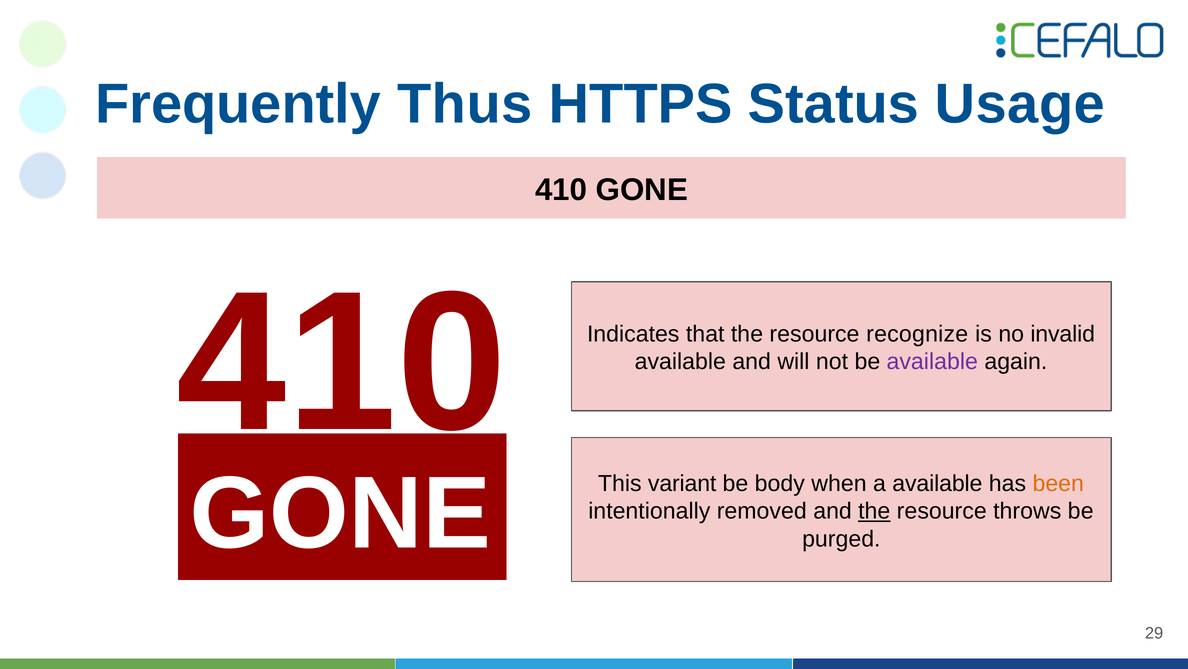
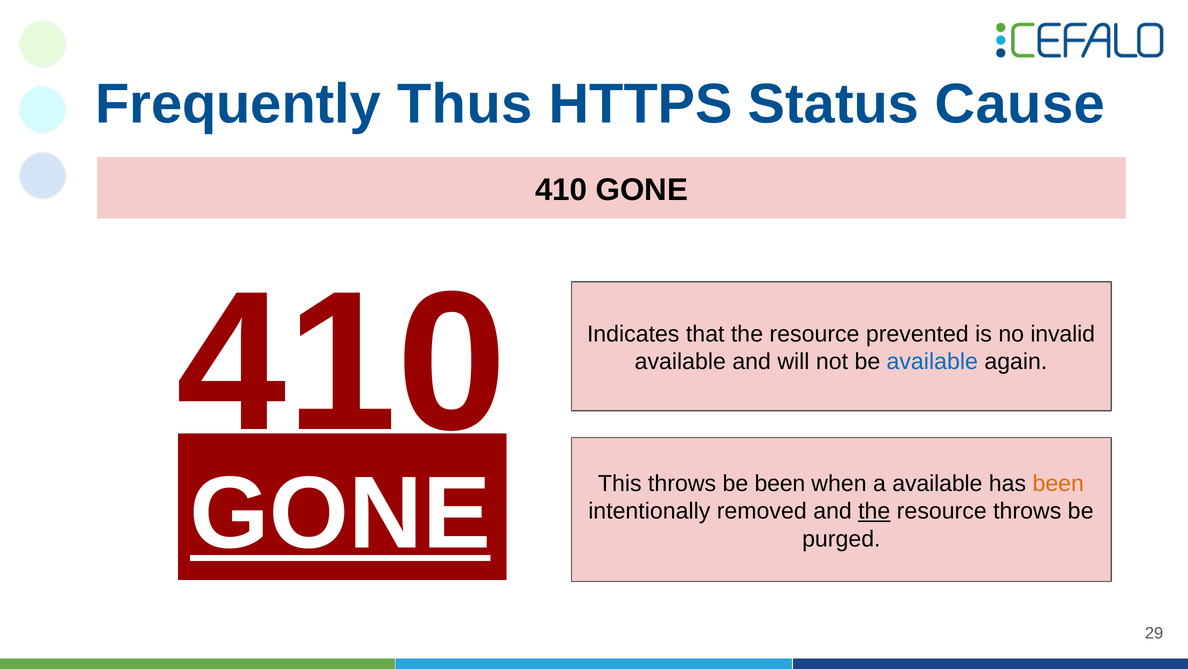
Usage: Usage -> Cause
recognize: recognize -> prevented
available at (932, 361) colour: purple -> blue
GONE at (340, 513) underline: none -> present
This variant: variant -> throws
be body: body -> been
